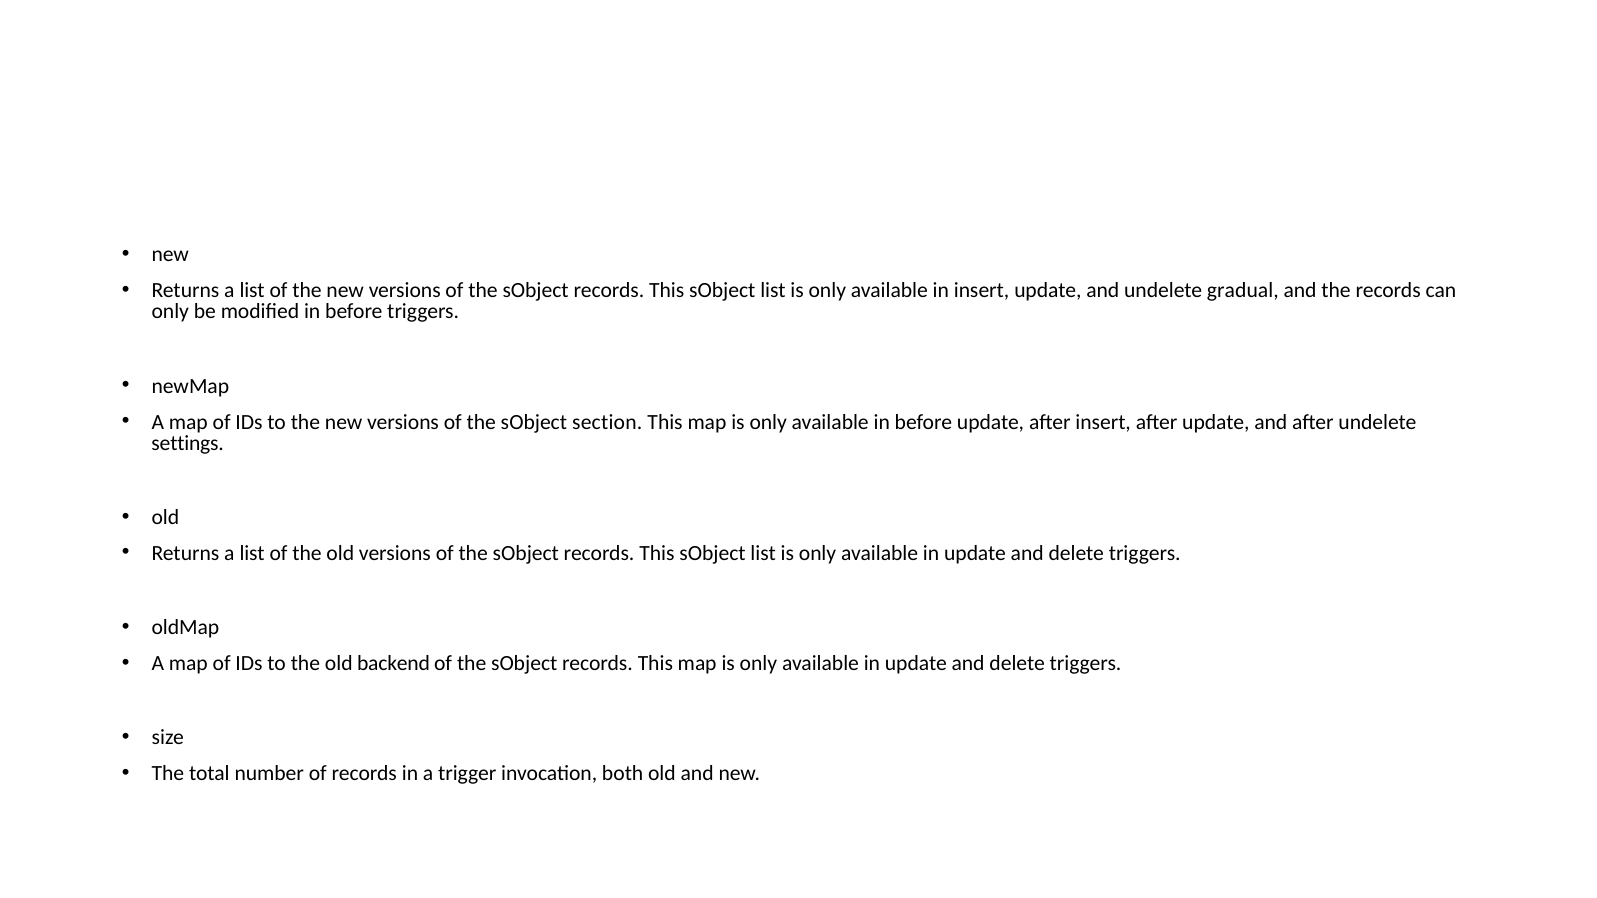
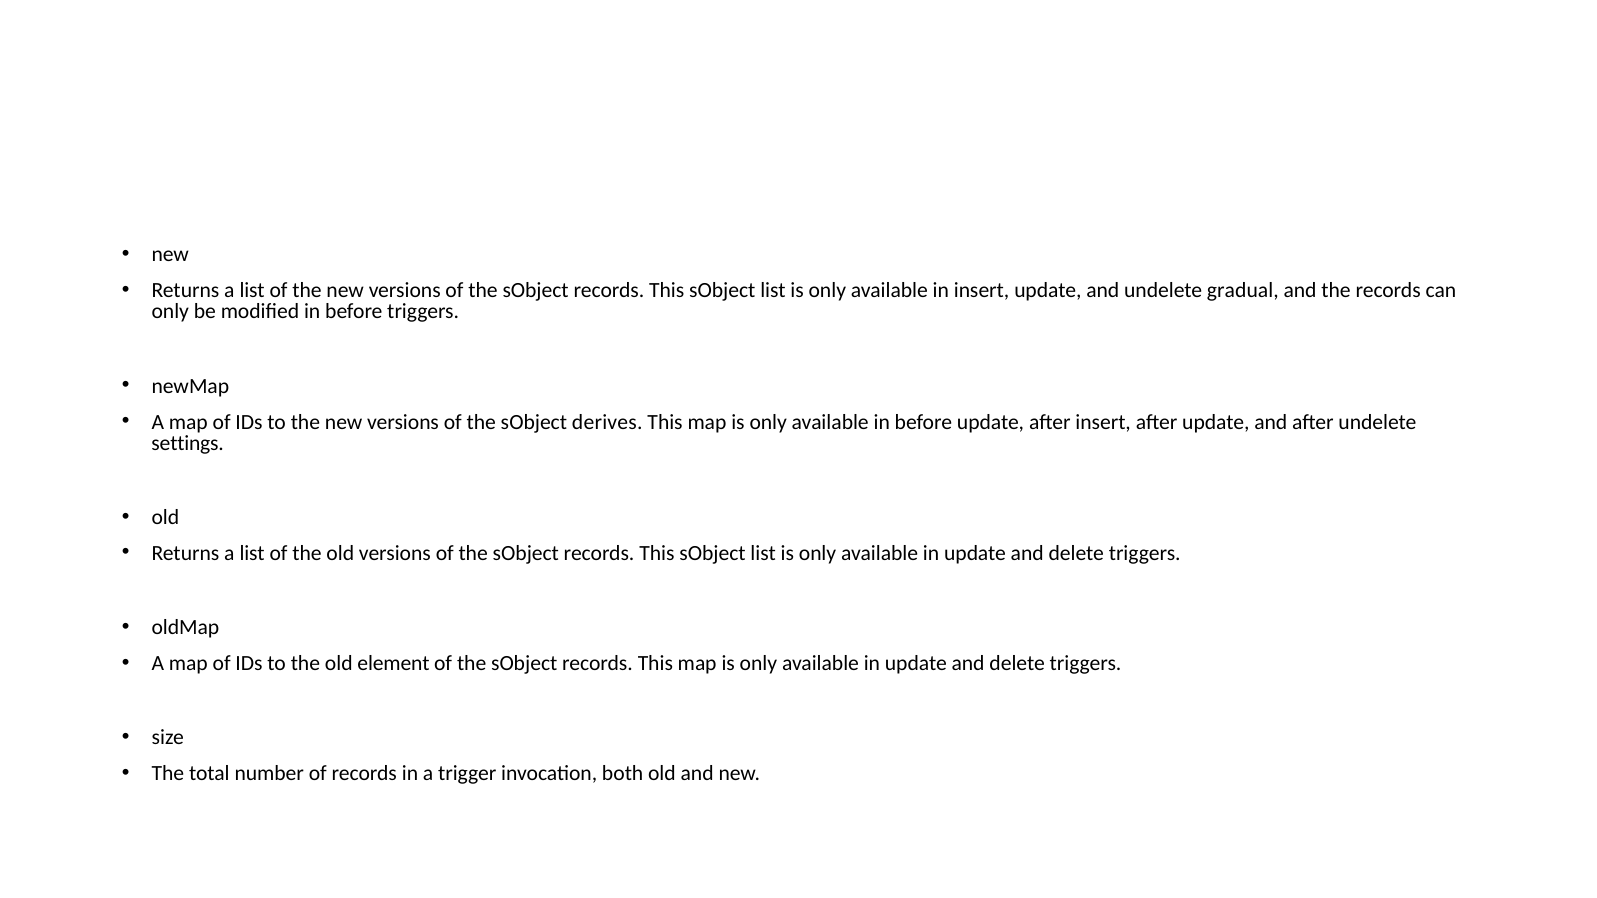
section: section -> derives
backend: backend -> element
